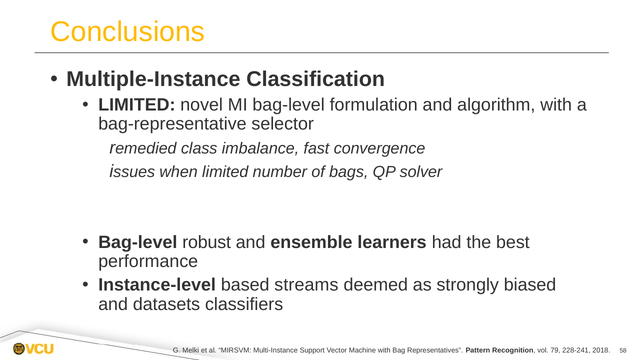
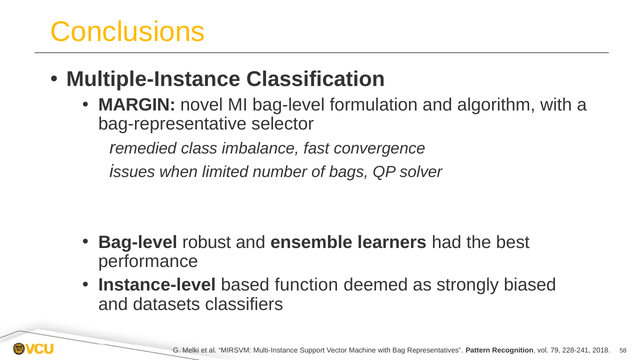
LIMITED at (137, 105): LIMITED -> MARGIN
streams: streams -> function
